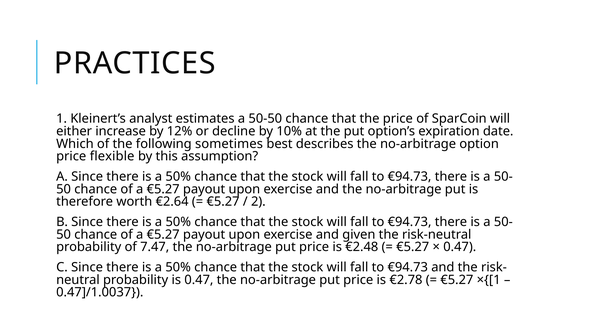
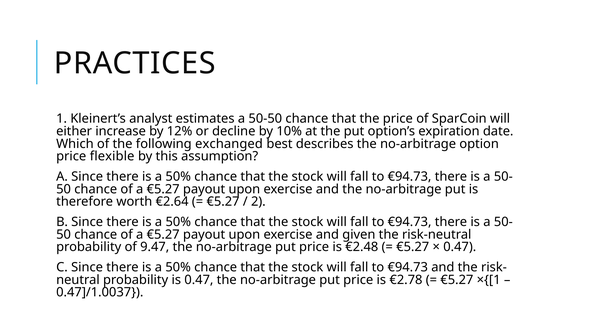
sometimes: sometimes -> exchanged
7.47: 7.47 -> 9.47
